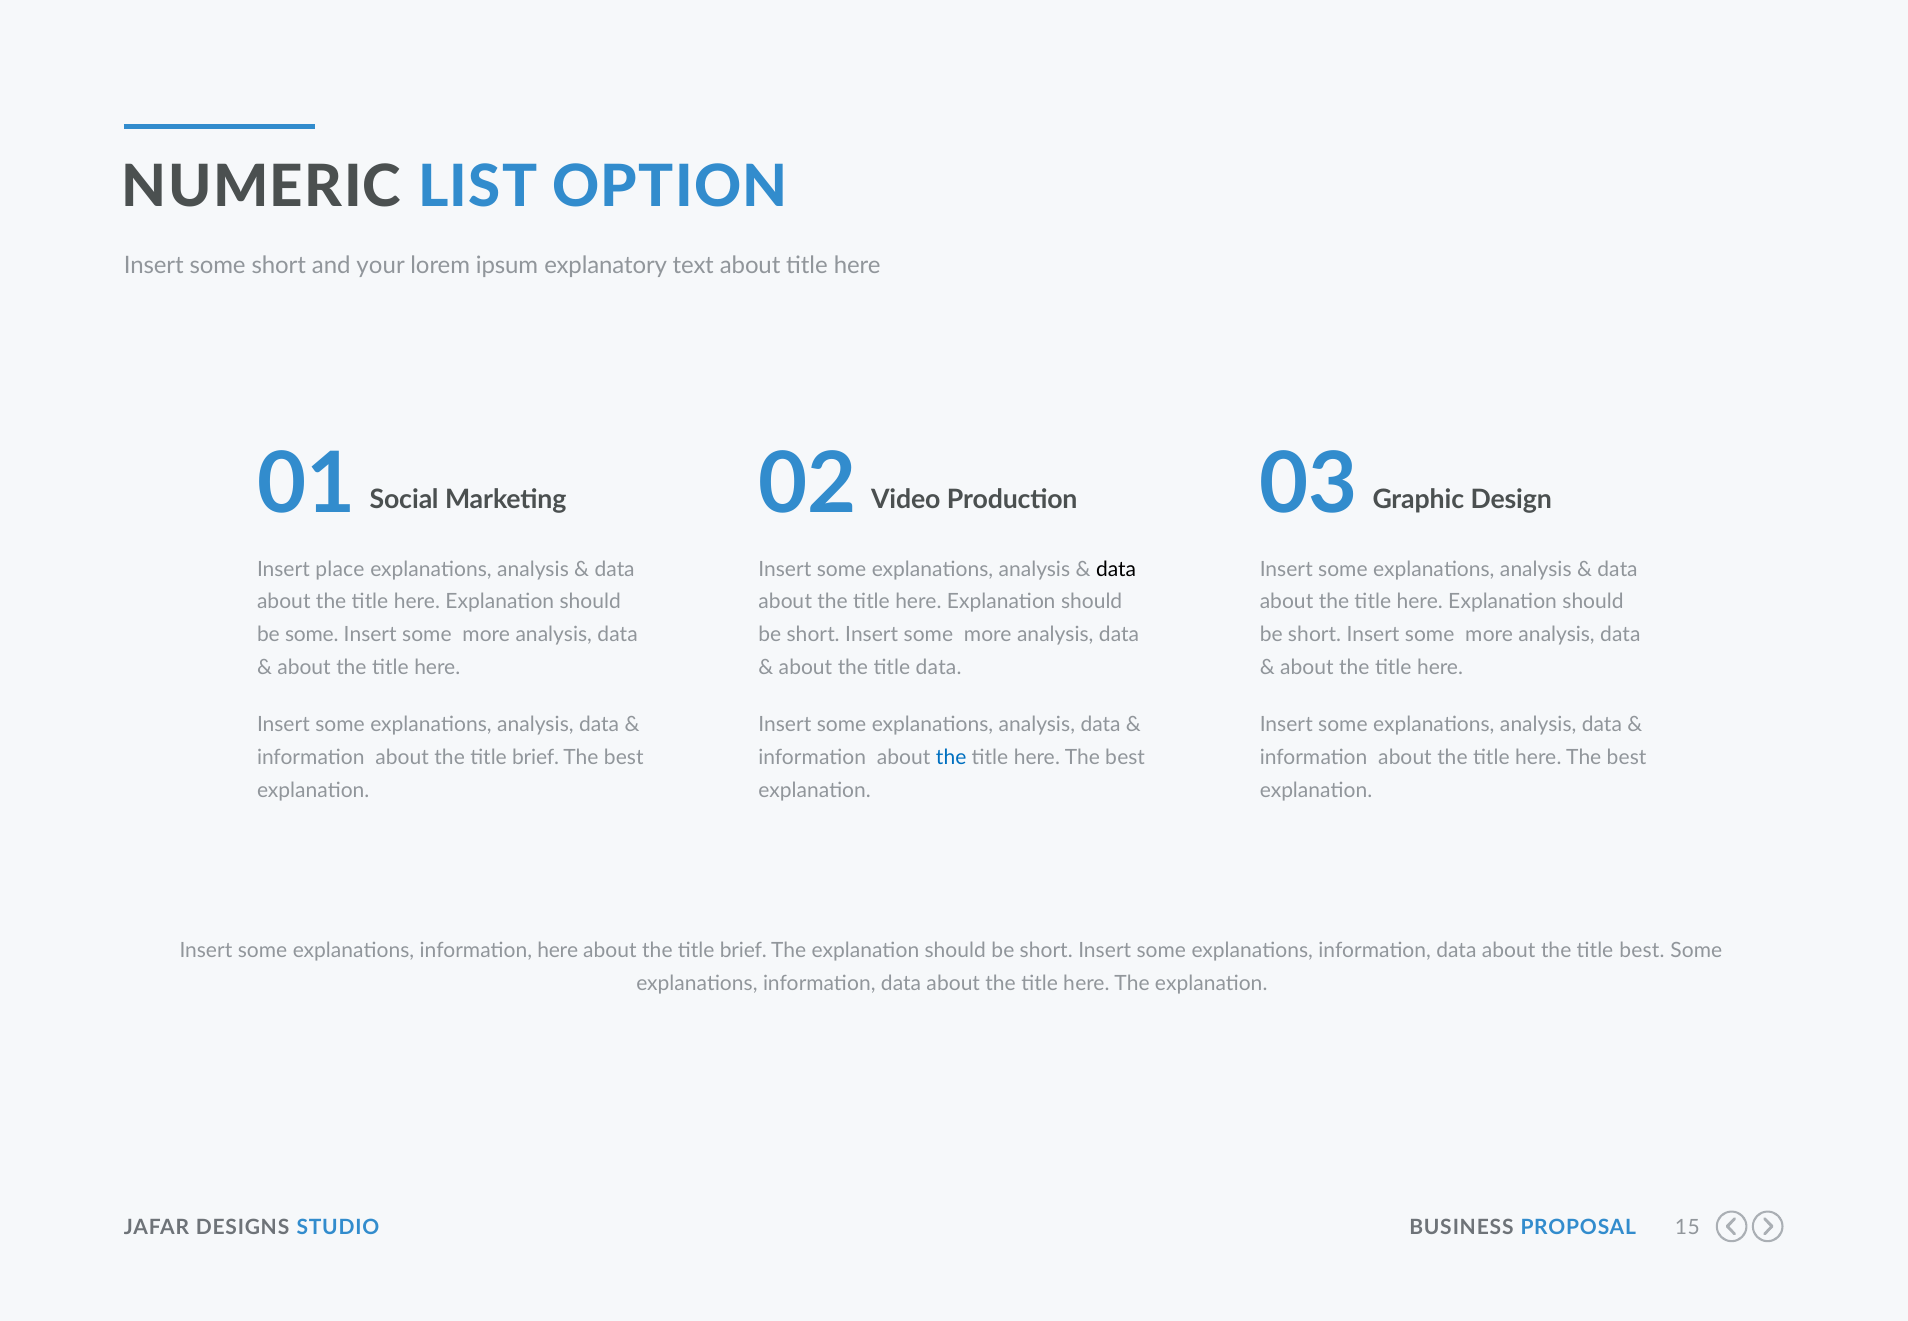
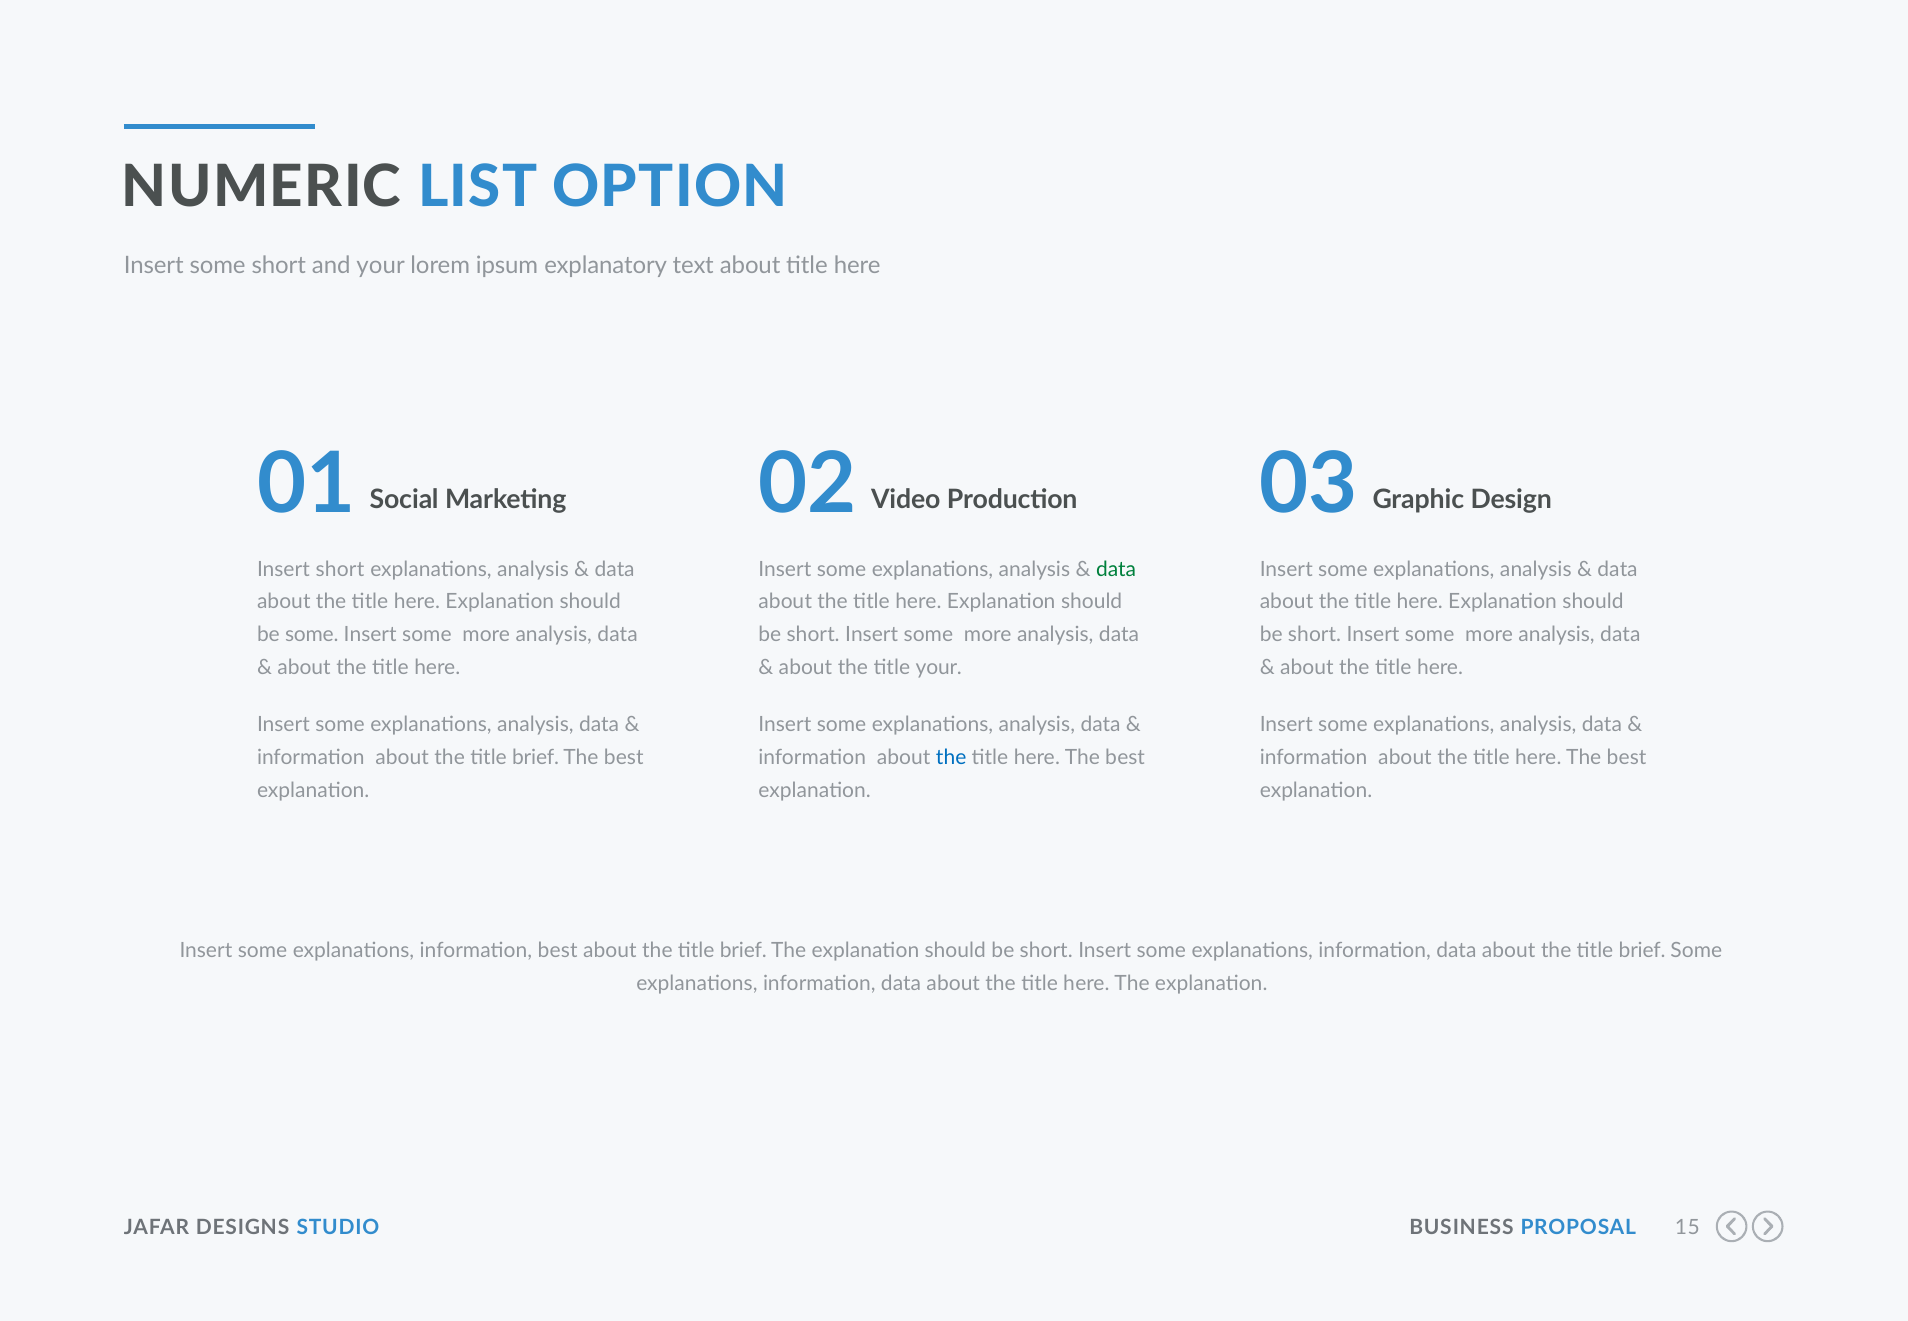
Insert place: place -> short
data at (1116, 569) colour: black -> green
title data: data -> your
information here: here -> best
best at (1642, 951): best -> brief
